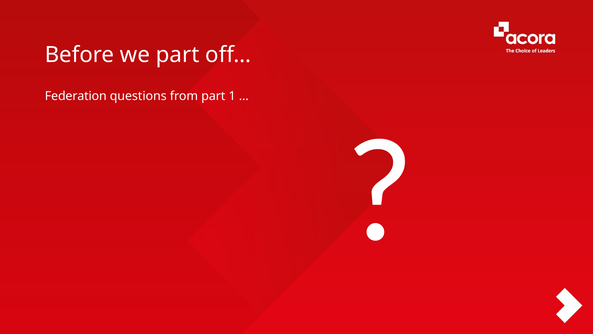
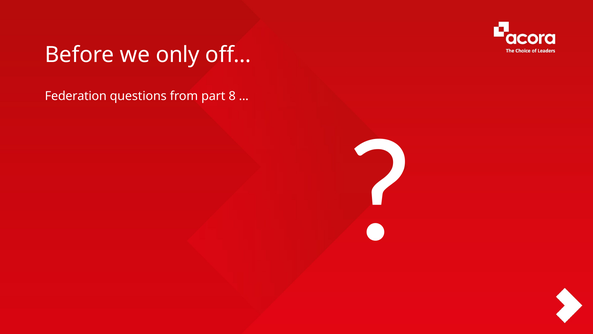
we part: part -> only
1: 1 -> 8
